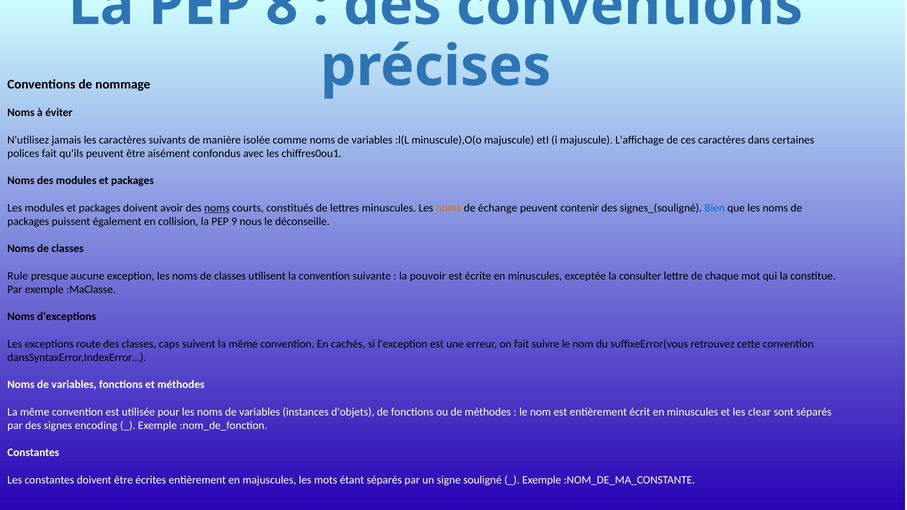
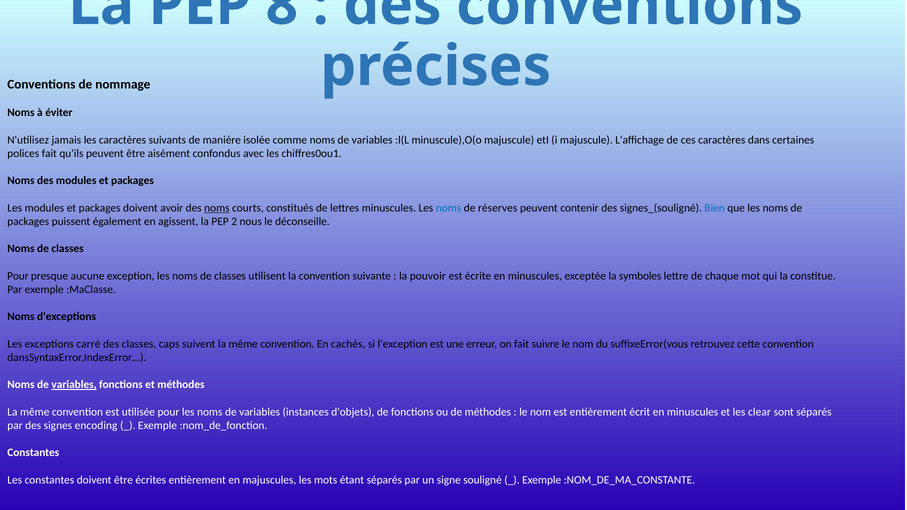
noms at (449, 208) colour: orange -> blue
échange: échange -> réserves
collision: collision -> agissent
9: 9 -> 2
Rule at (18, 276): Rule -> Pour
consulter: consulter -> symboles
route: route -> carré
variables at (74, 385) underline: none -> present
